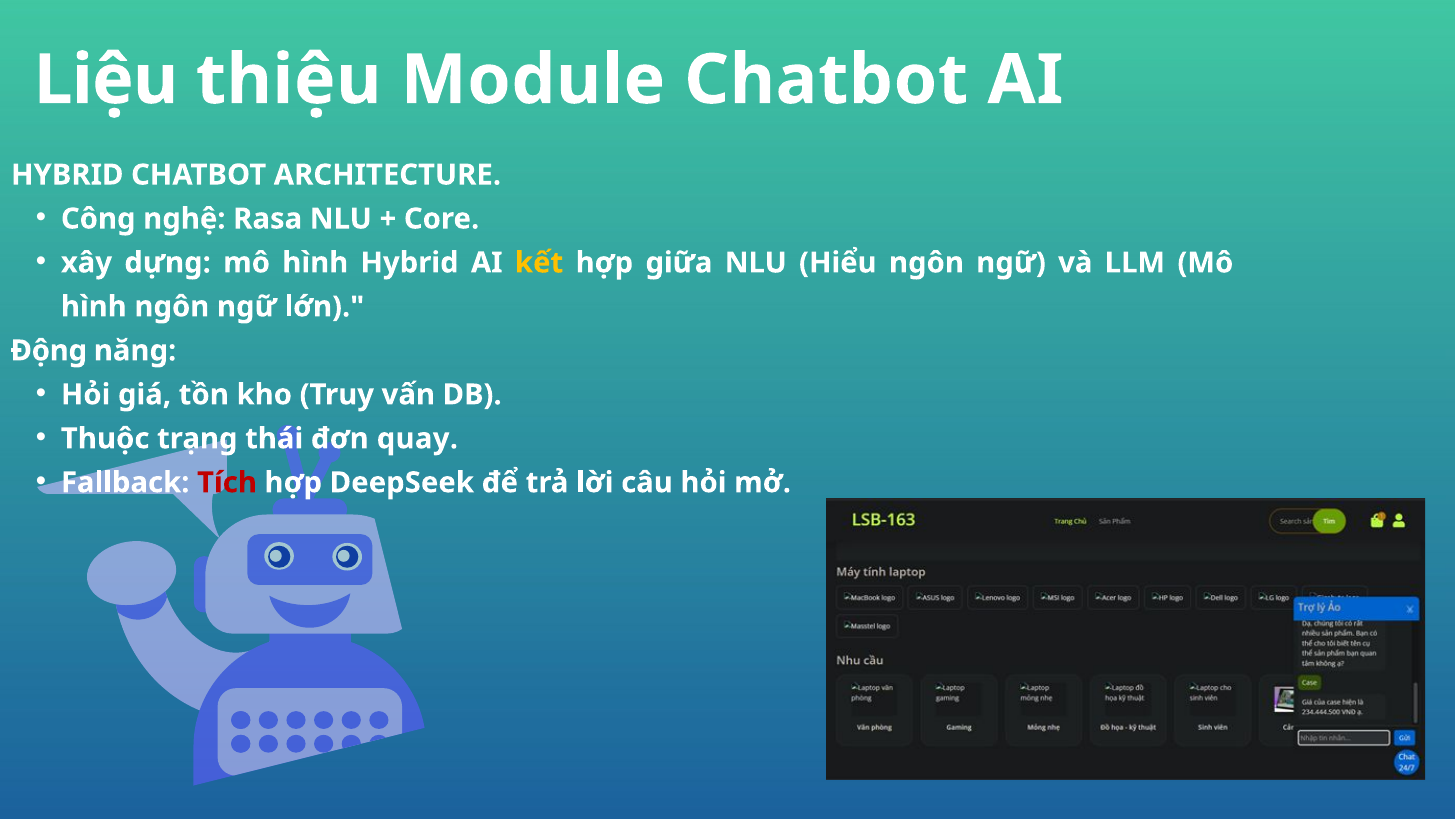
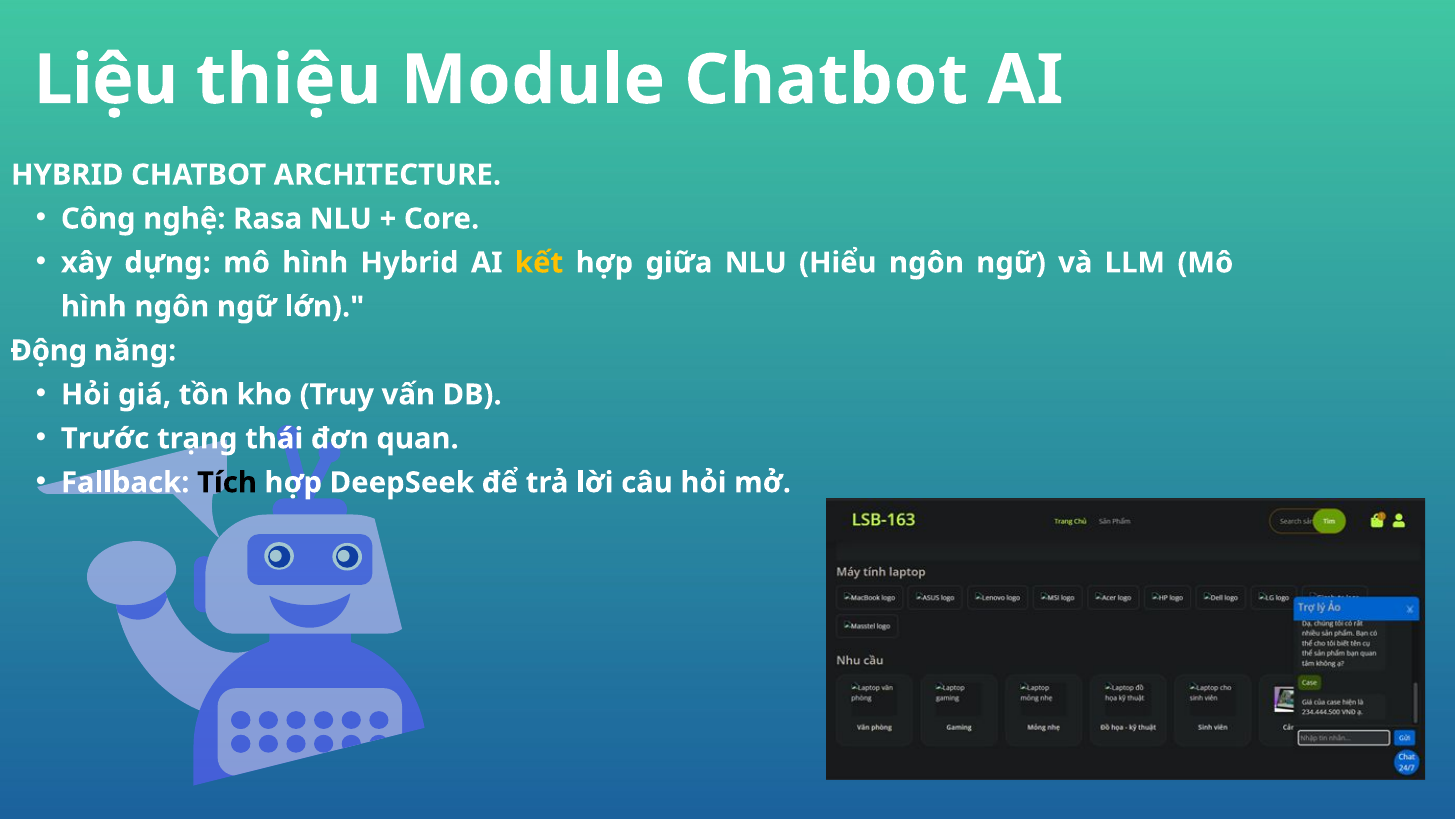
Thuộc: Thuộc -> Trước
quay: quay -> quan
Tích colour: red -> black
